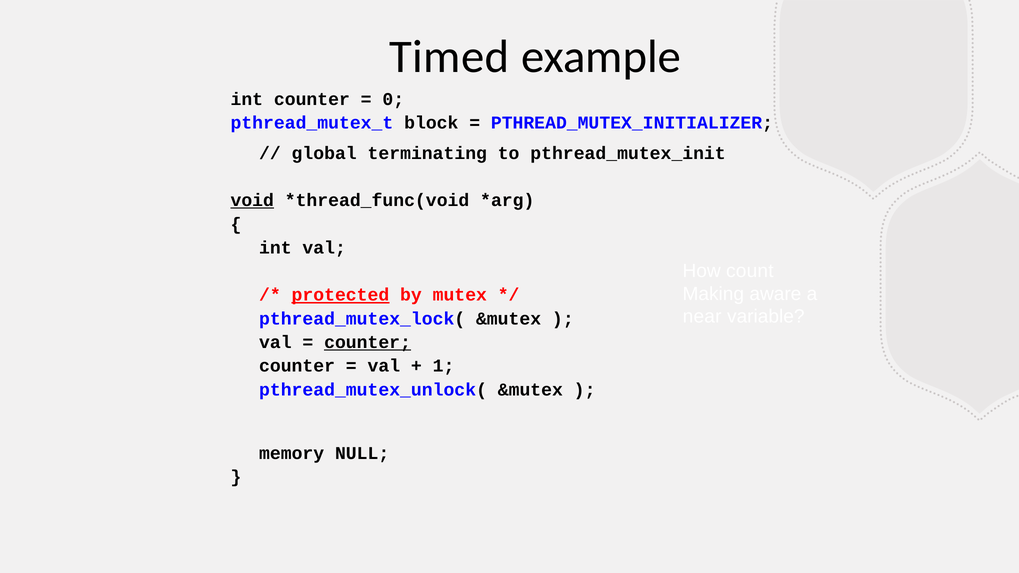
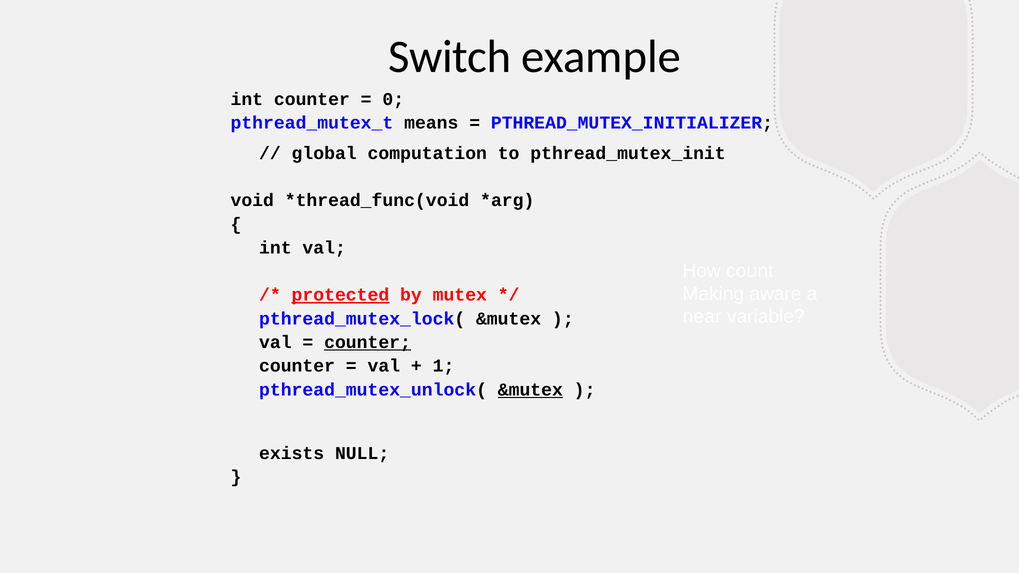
Timed: Timed -> Switch
block: block -> means
terminating: terminating -> computation
void underline: present -> none
&mutex at (530, 390) underline: none -> present
memory: memory -> exists
